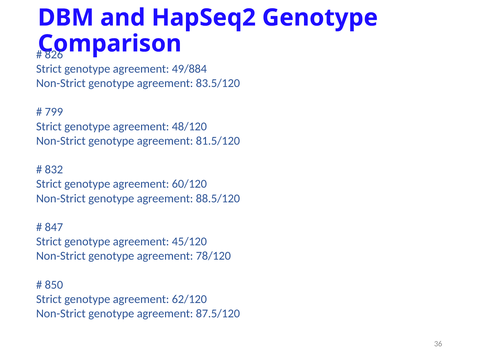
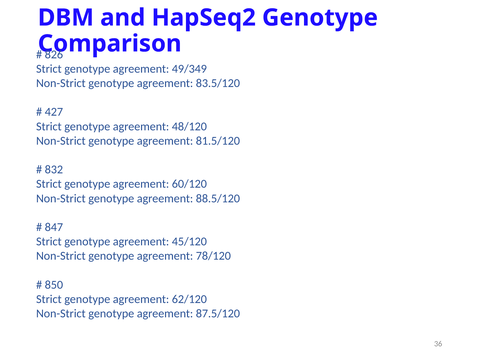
49/884: 49/884 -> 49/349
799: 799 -> 427
